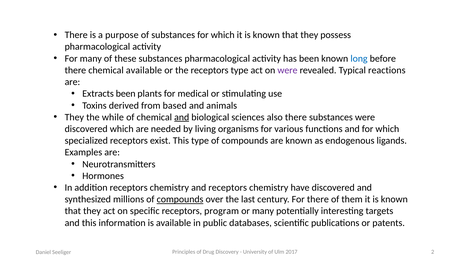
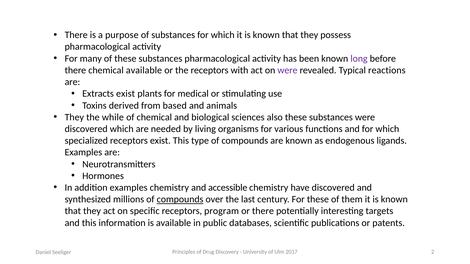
long colour: blue -> purple
receptors type: type -> with
Extracts been: been -> exist
and at (182, 117) underline: present -> none
also there: there -> these
addition receptors: receptors -> examples
and receptors: receptors -> accessible
For there: there -> these
or many: many -> there
